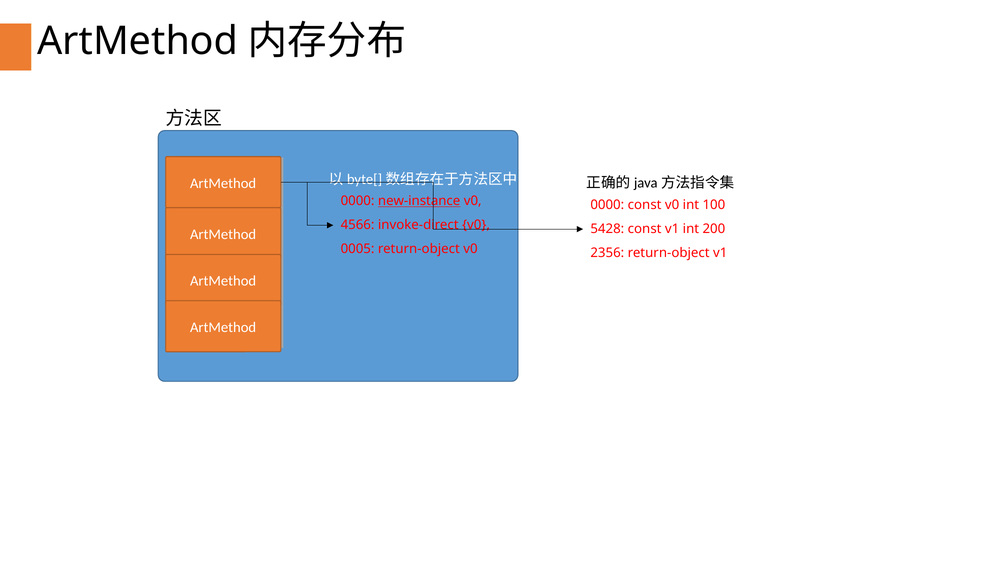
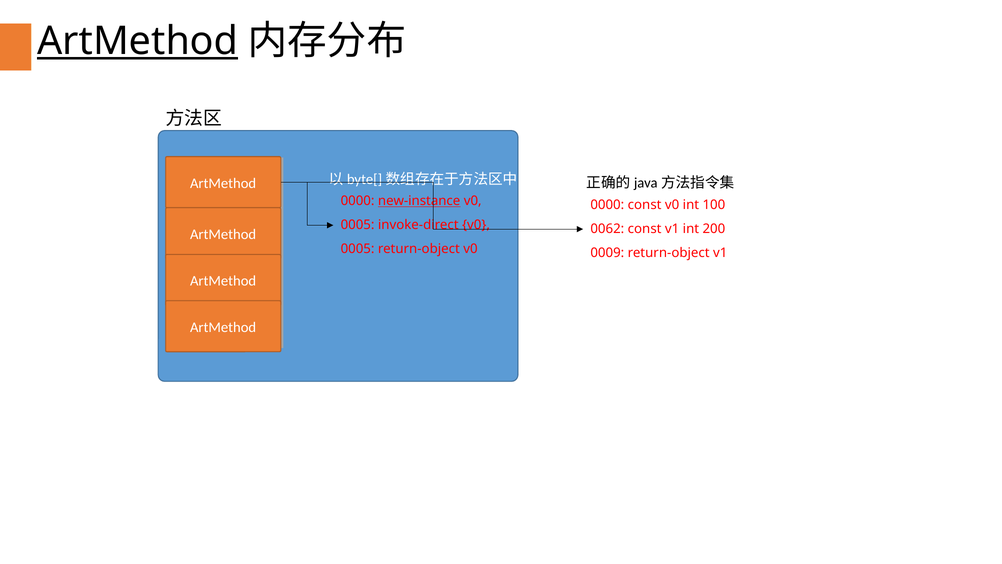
ArtMethod at (138, 41) underline: none -> present
4566 at (358, 225): 4566 -> 0005
5428: 5428 -> 0062
2356: 2356 -> 0009
